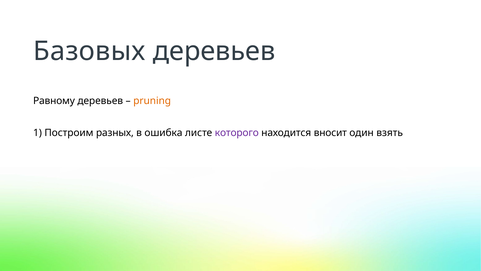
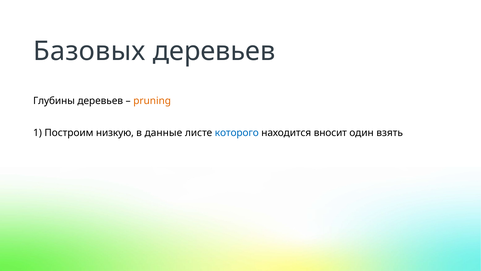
Равному: Равному -> Глубины
разных: разных -> низкую
ошибка: ошибка -> данные
которого colour: purple -> blue
